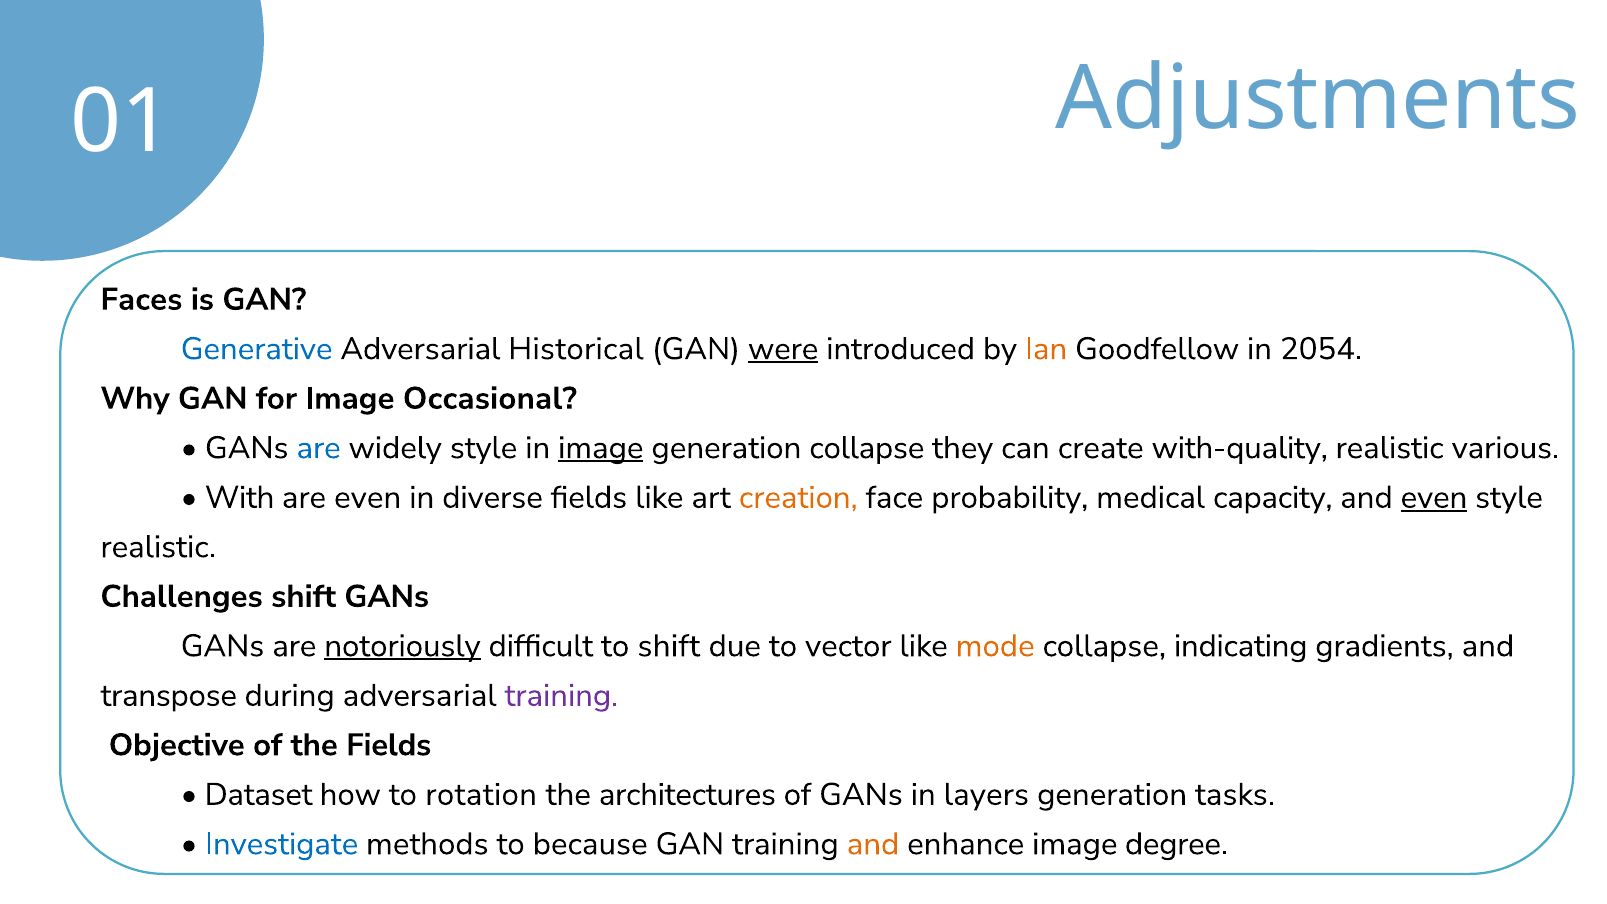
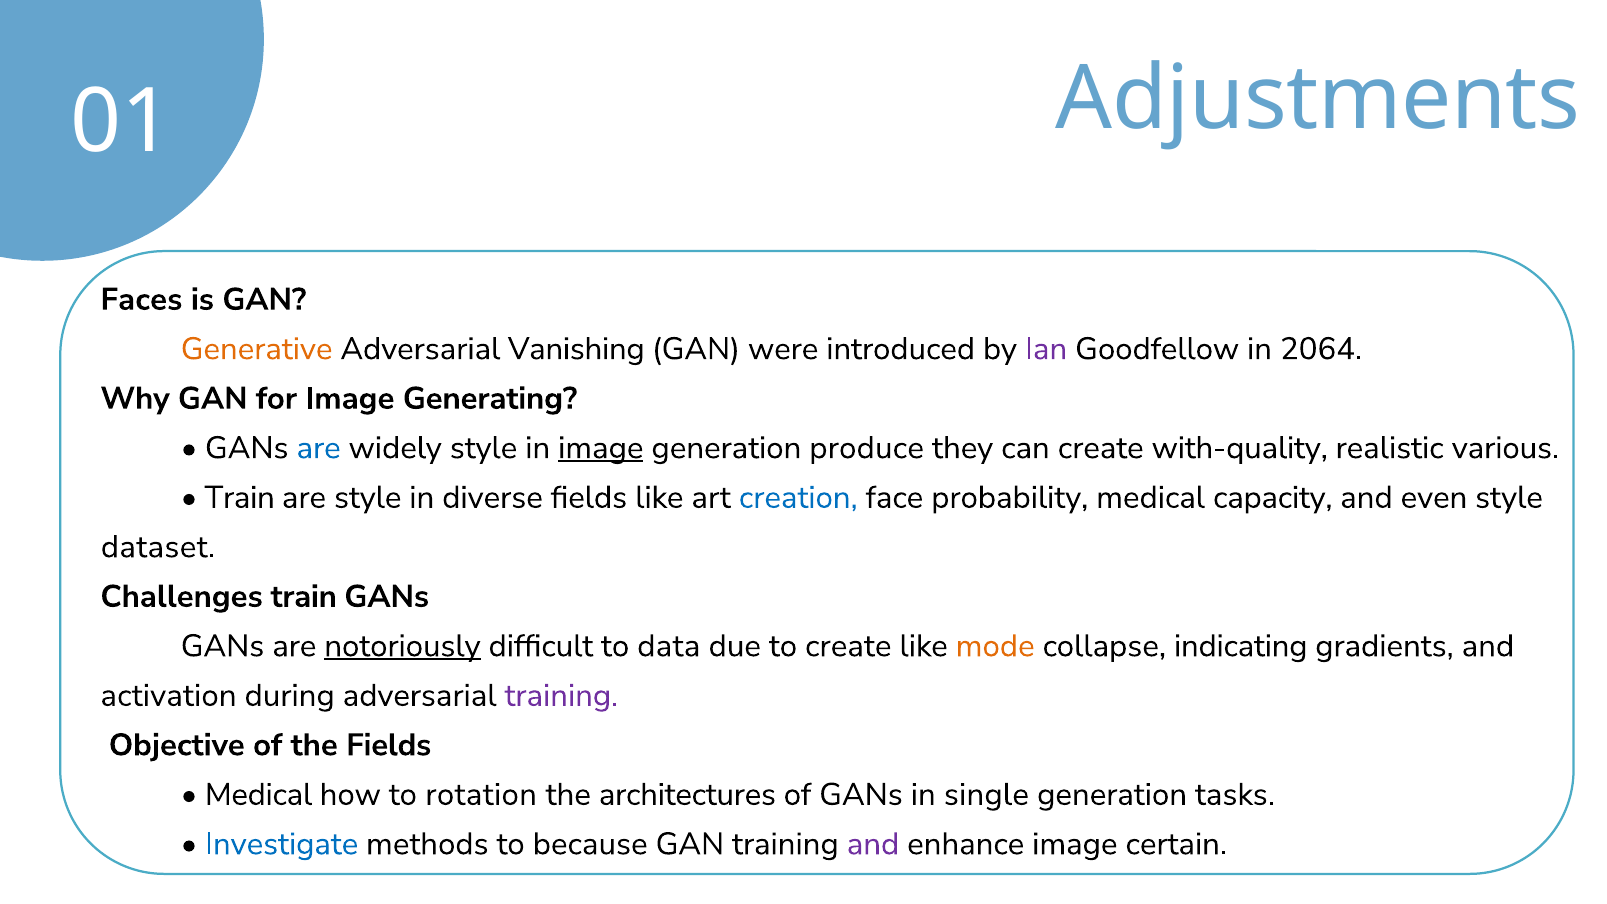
Generative colour: blue -> orange
Historical: Historical -> Vanishing
were underline: present -> none
Ian colour: orange -> purple
2054: 2054 -> 2064
Occasional: Occasional -> Generating
generation collapse: collapse -> produce
With at (240, 497): With -> Train
are even: even -> style
creation colour: orange -> blue
even at (1434, 497) underline: present -> none
realistic at (158, 547): realistic -> dataset
Challenges shift: shift -> train
to shift: shift -> data
to vector: vector -> create
transpose: transpose -> activation
Dataset at (259, 794): Dataset -> Medical
layers: layers -> single
and at (873, 844) colour: orange -> purple
degree: degree -> certain
